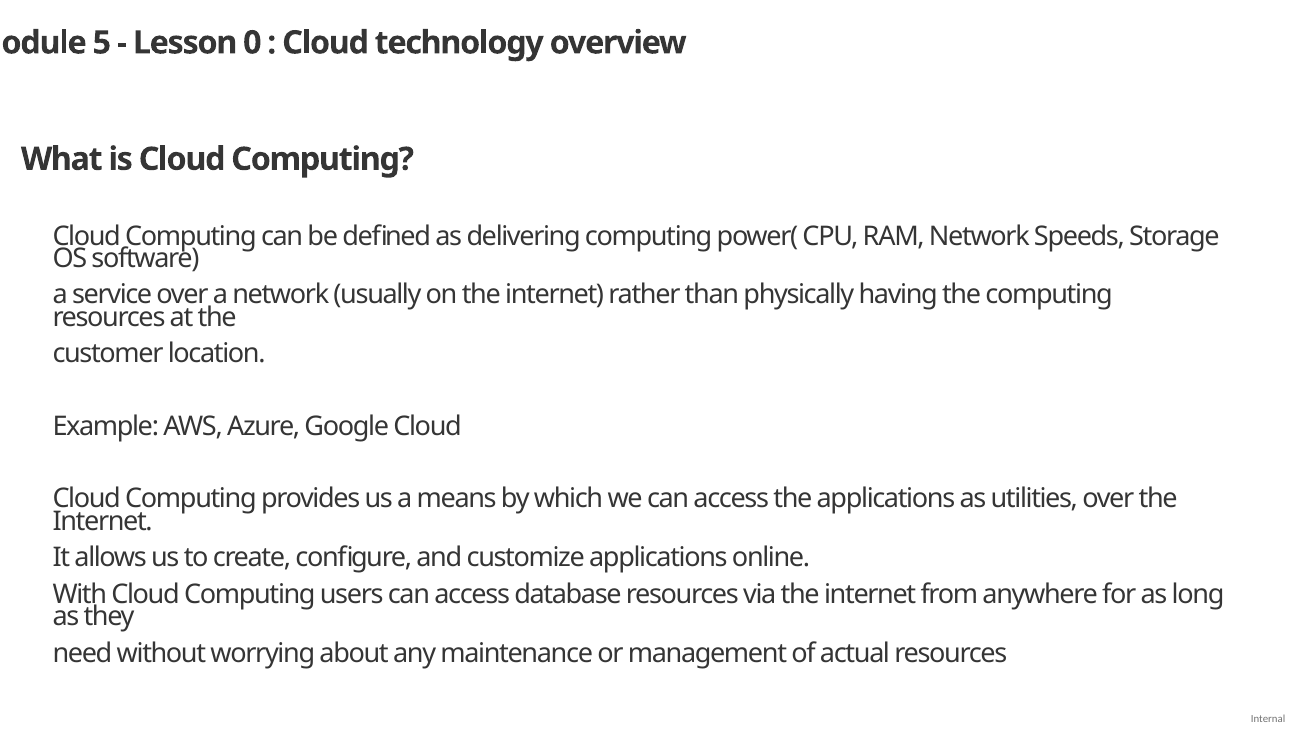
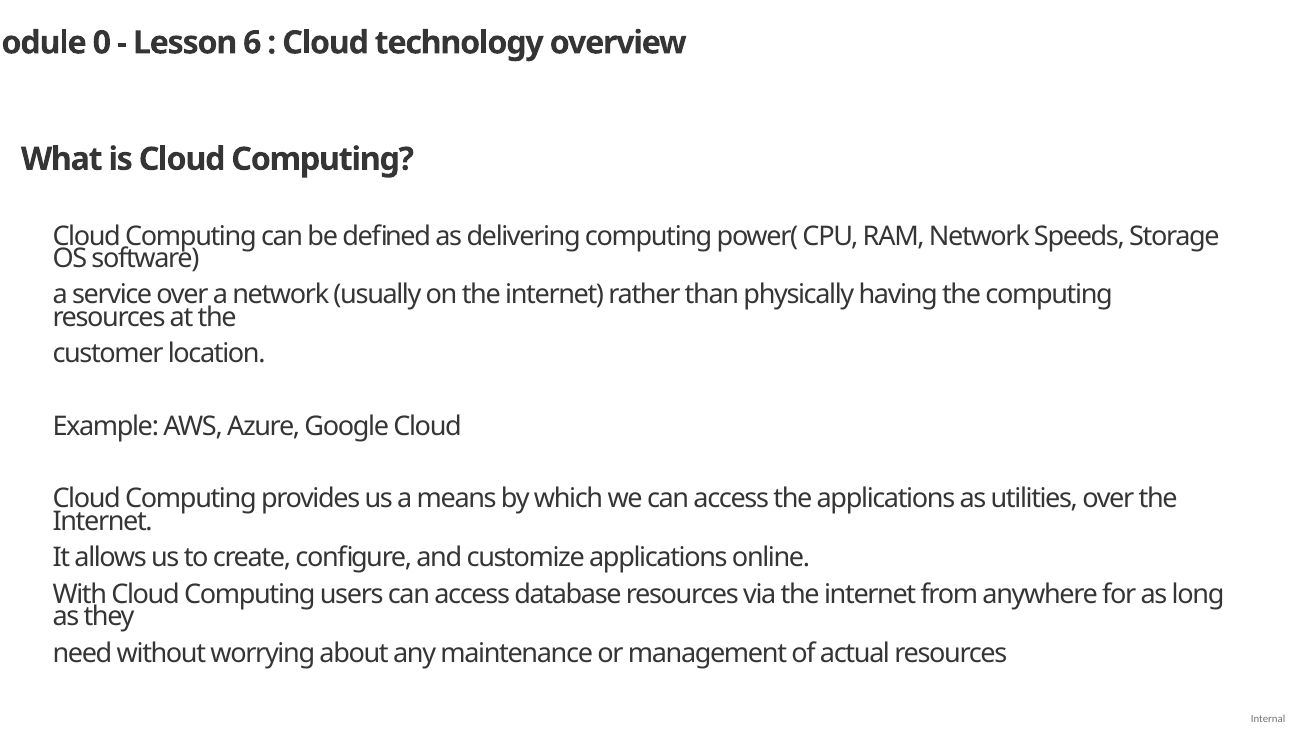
5: 5 -> 0
0: 0 -> 6
